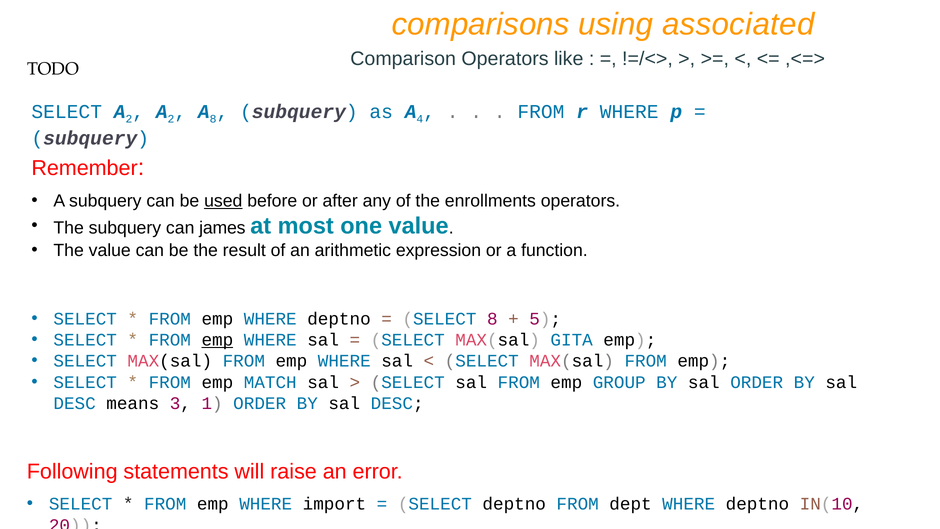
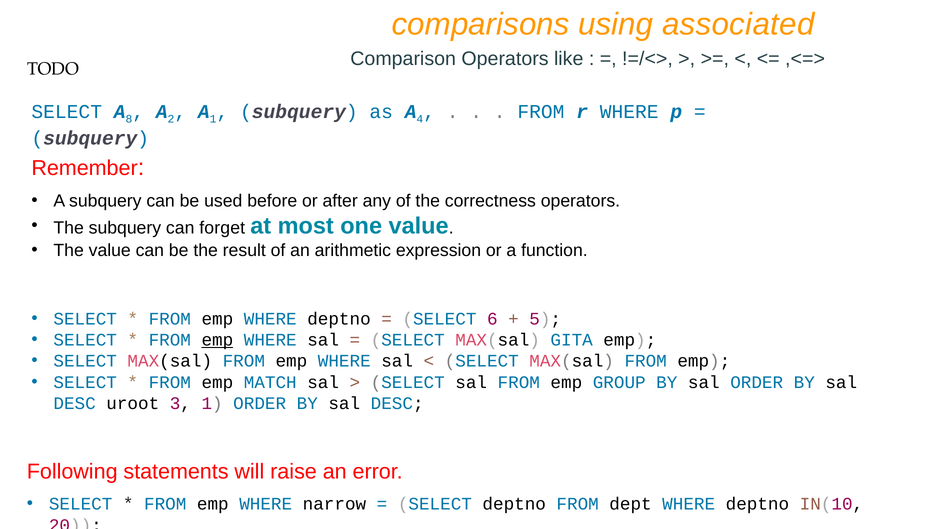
SELECT A 2: 2 -> 8
A 8: 8 -> 1
used underline: present -> none
enrollments: enrollments -> correctness
james: james -> forget
SELECT 8: 8 -> 6
means: means -> uroot
import: import -> narrow
